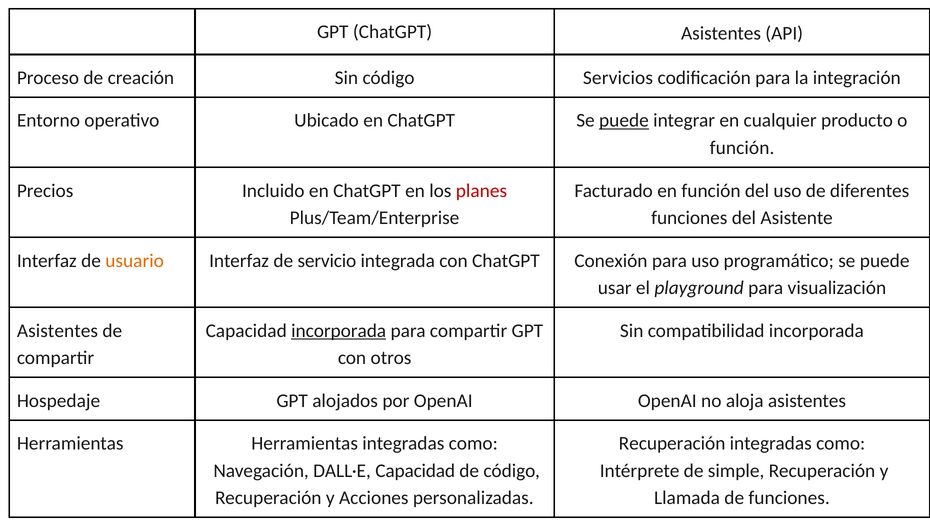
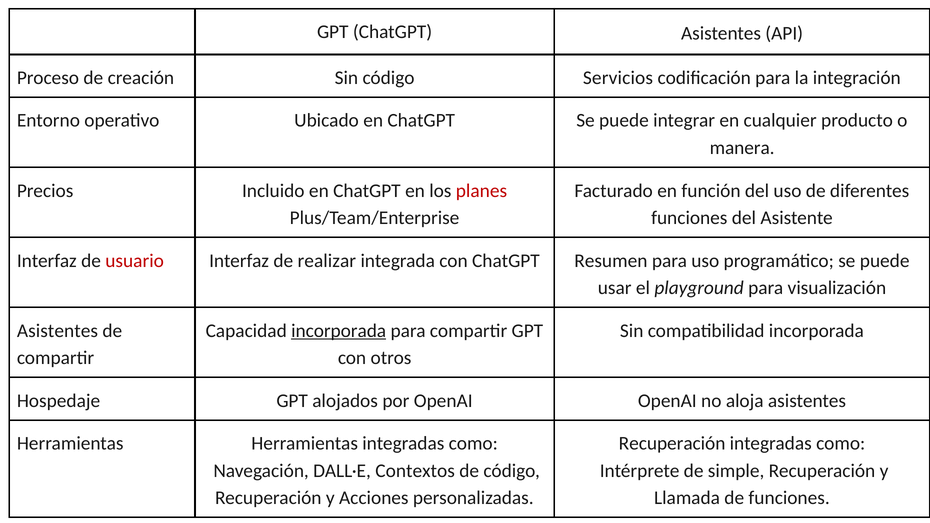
puede at (624, 121) underline: present -> none
función at (742, 148): función -> manera
usuario colour: orange -> red
servicio: servicio -> realizar
Conexión: Conexión -> Resumen
DALL·E Capacidad: Capacidad -> Contextos
